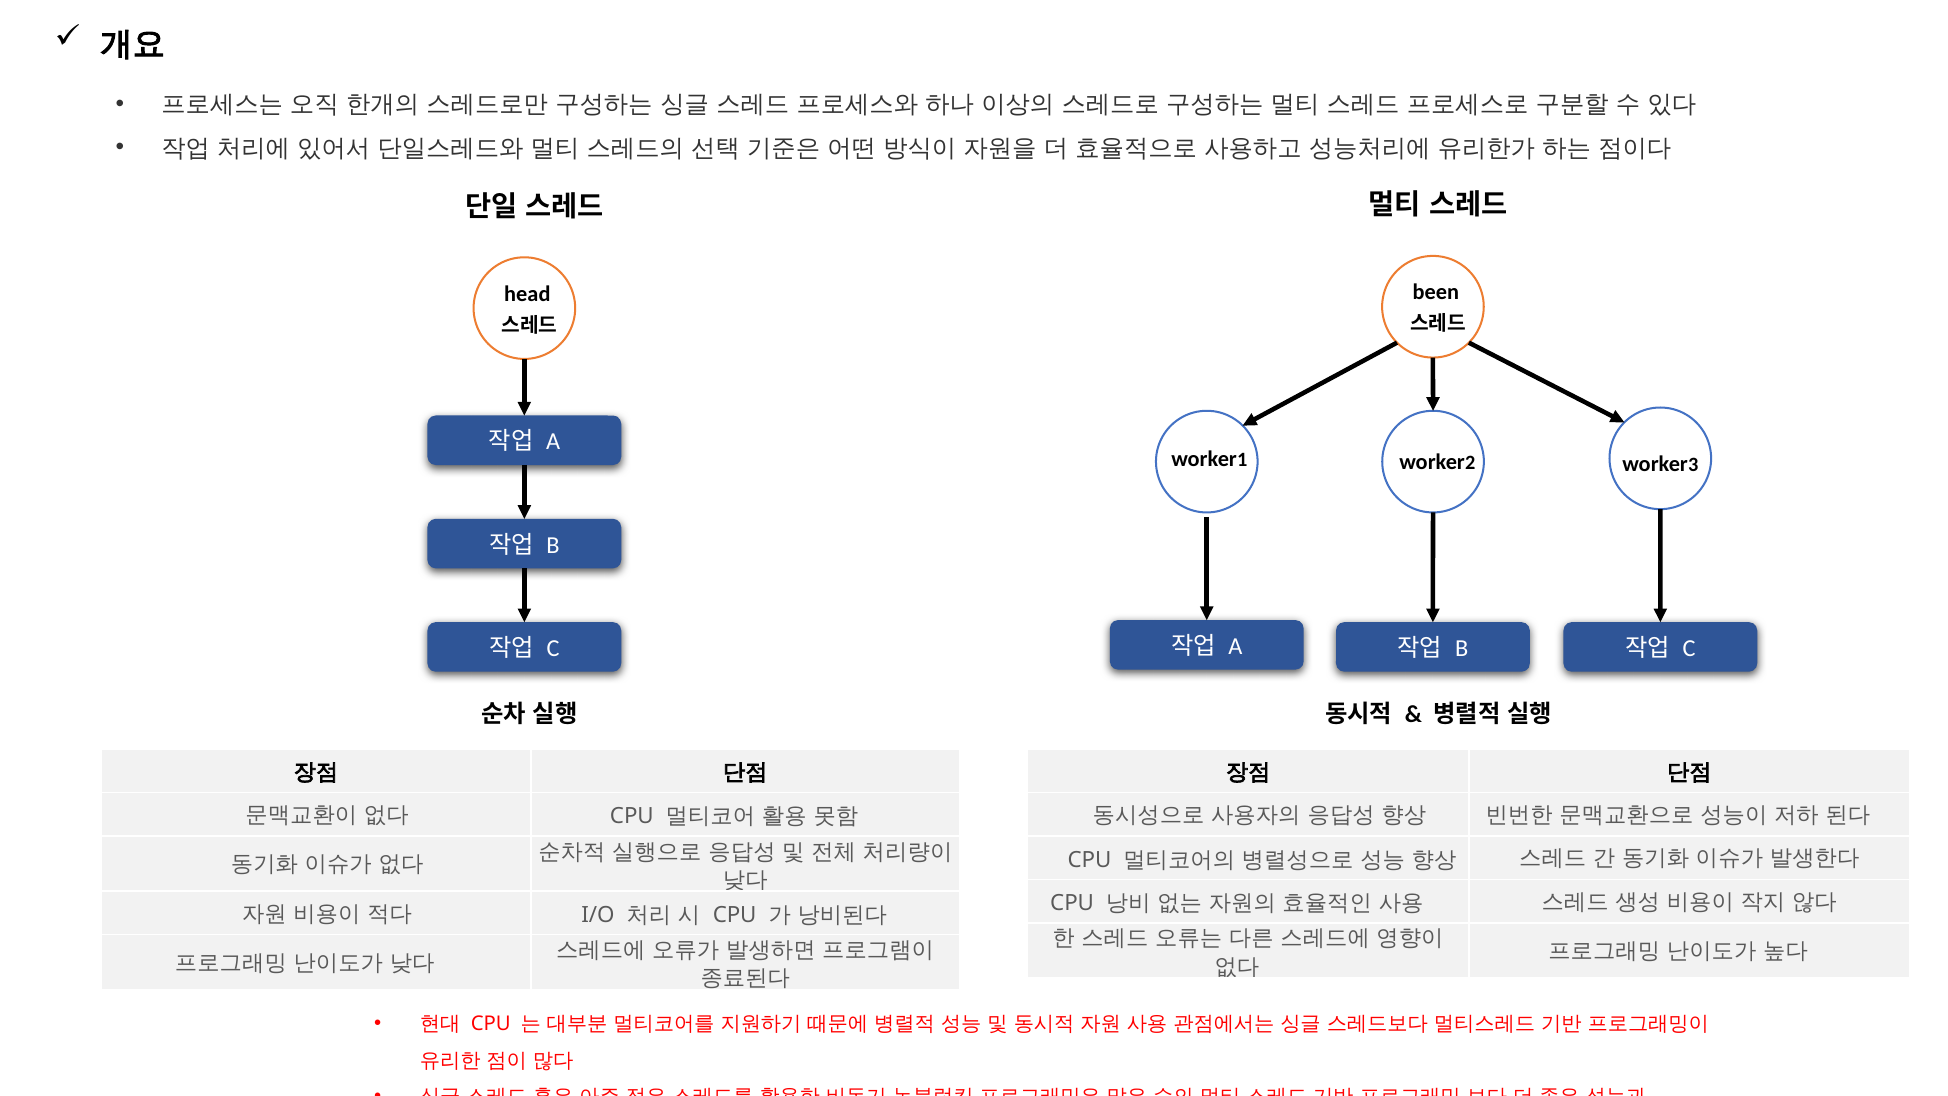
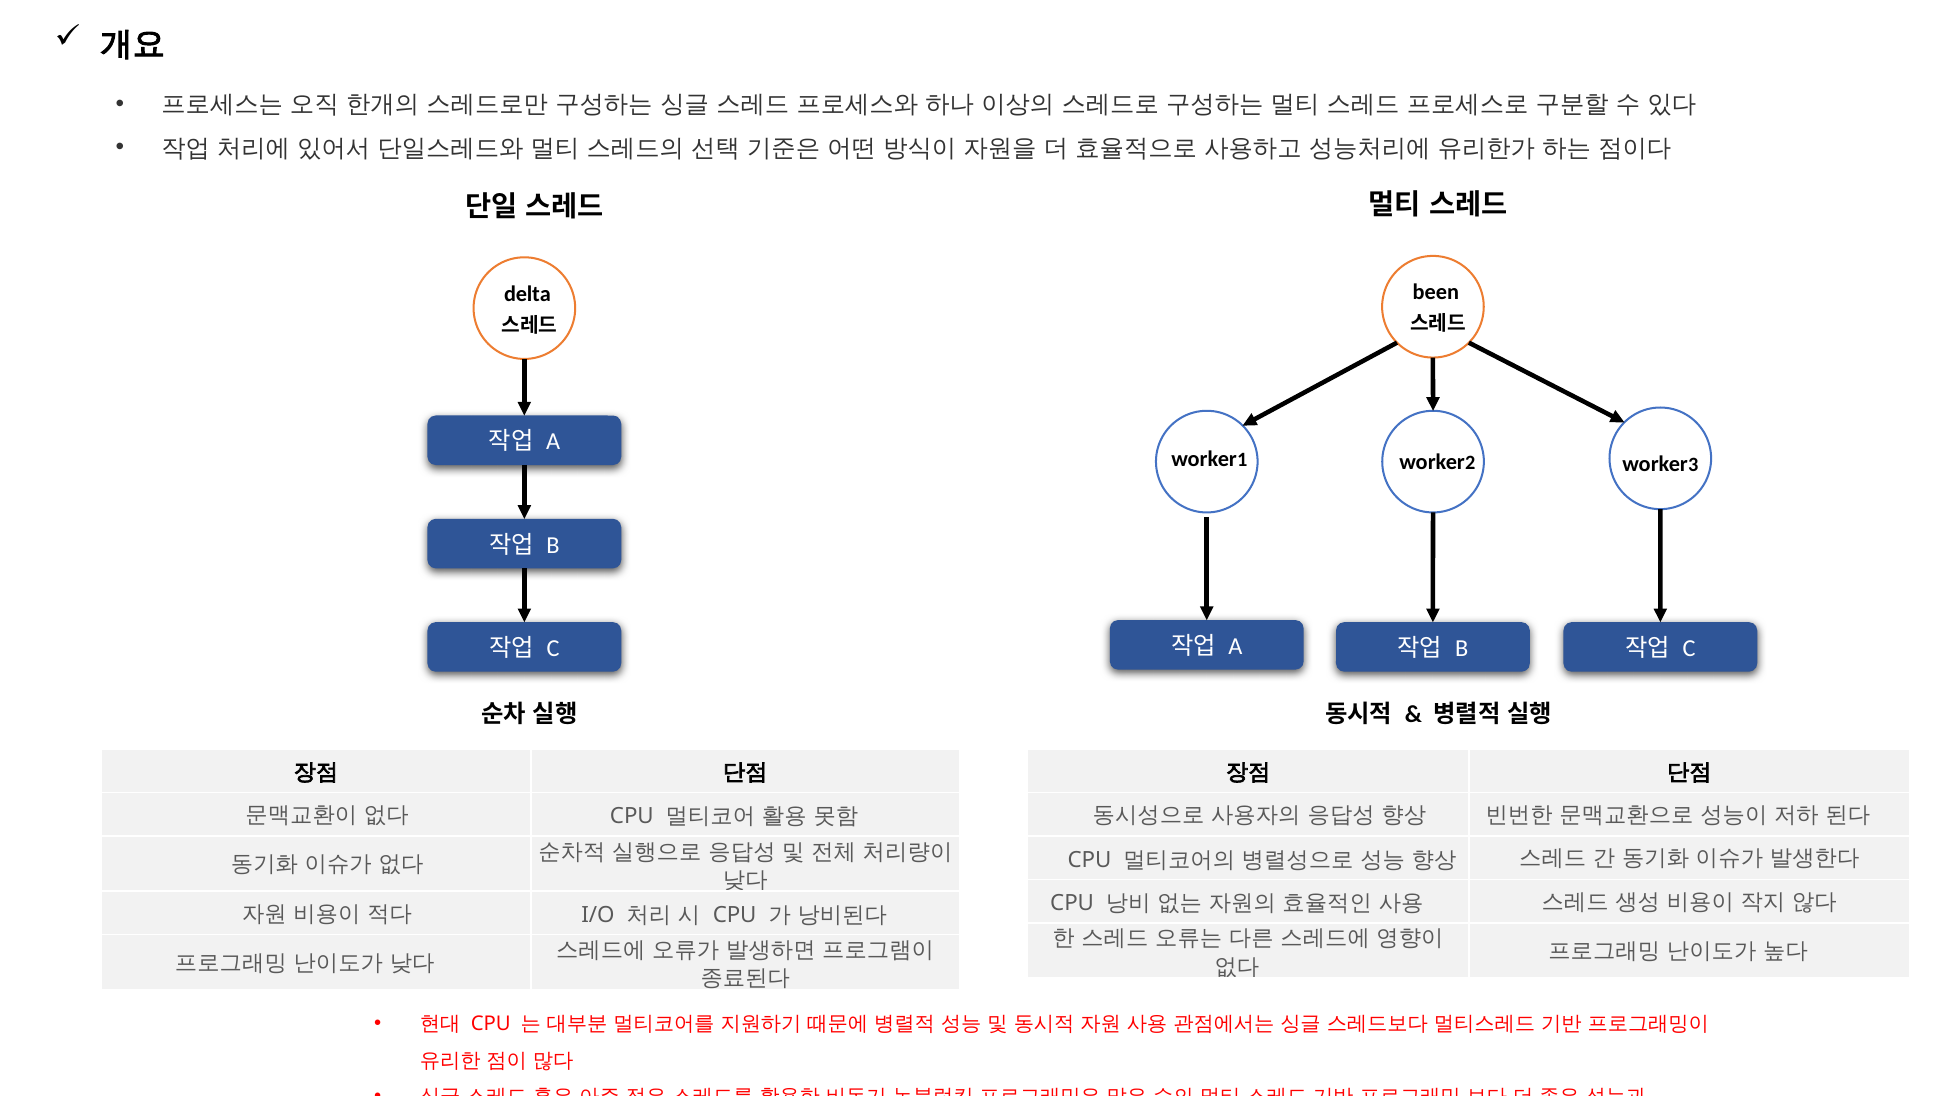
head: head -> delta
